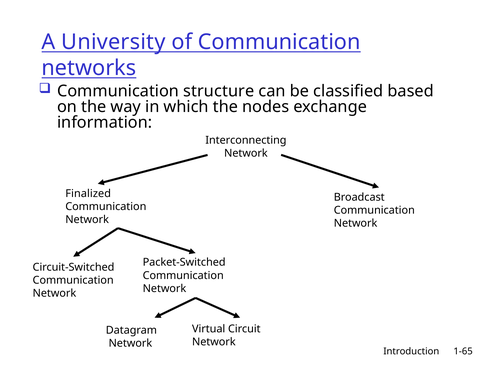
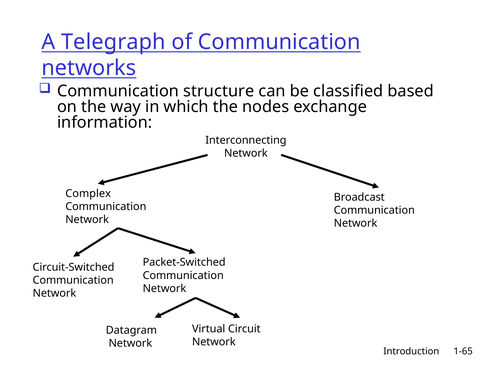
University: University -> Telegraph
Finalized: Finalized -> Complex
